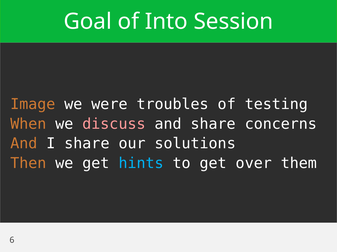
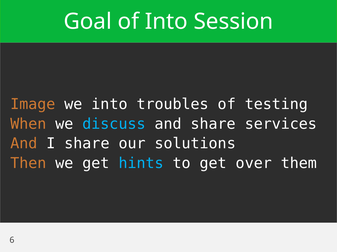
we were: were -> into
discuss colour: pink -> light blue
concerns: concerns -> services
